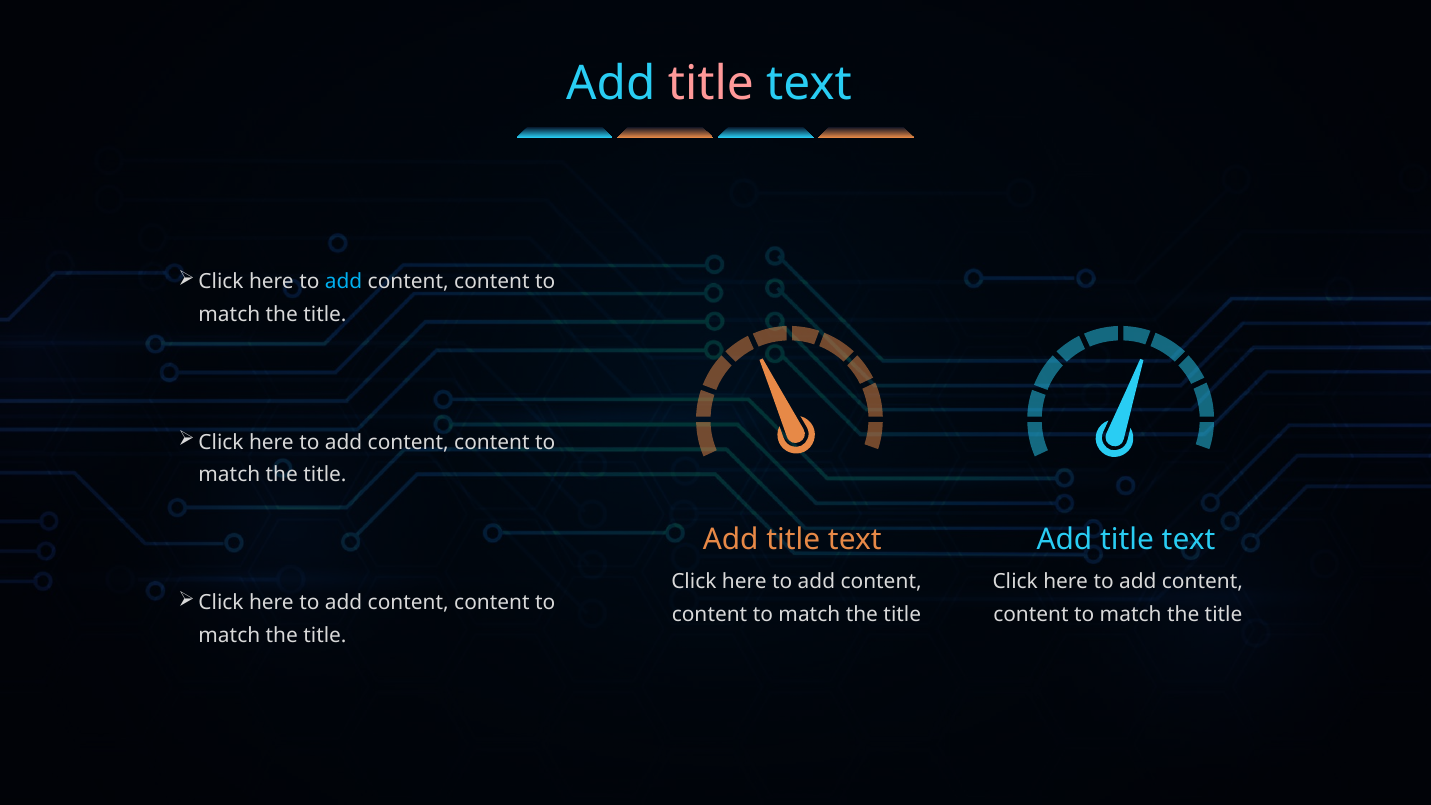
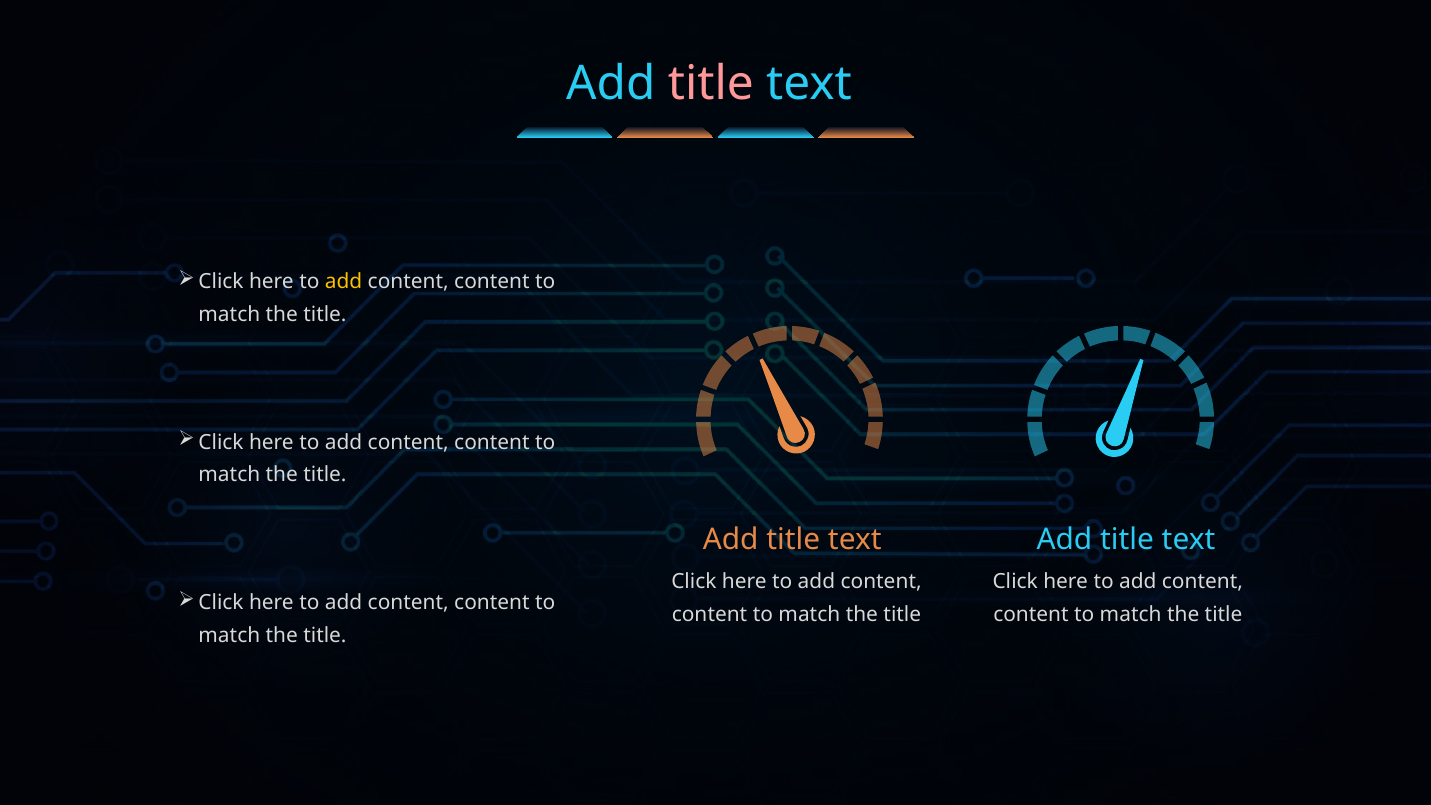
add at (344, 282) colour: light blue -> yellow
